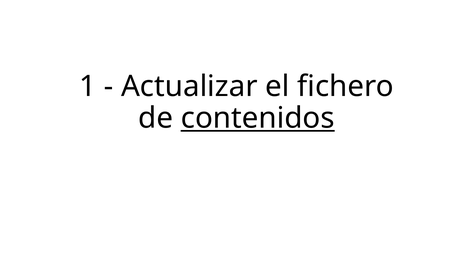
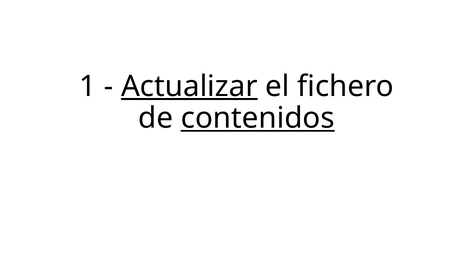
Actualizar underline: none -> present
